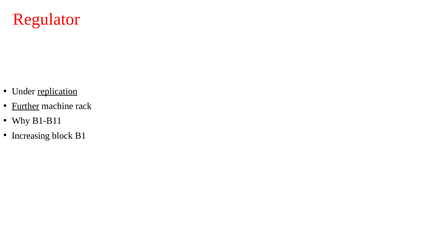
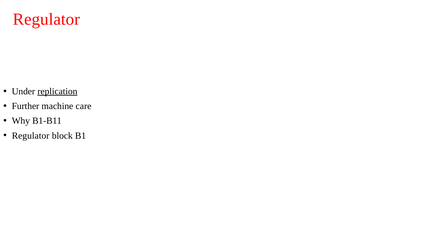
Further underline: present -> none
rack: rack -> care
Increasing at (31, 136): Increasing -> Regulator
